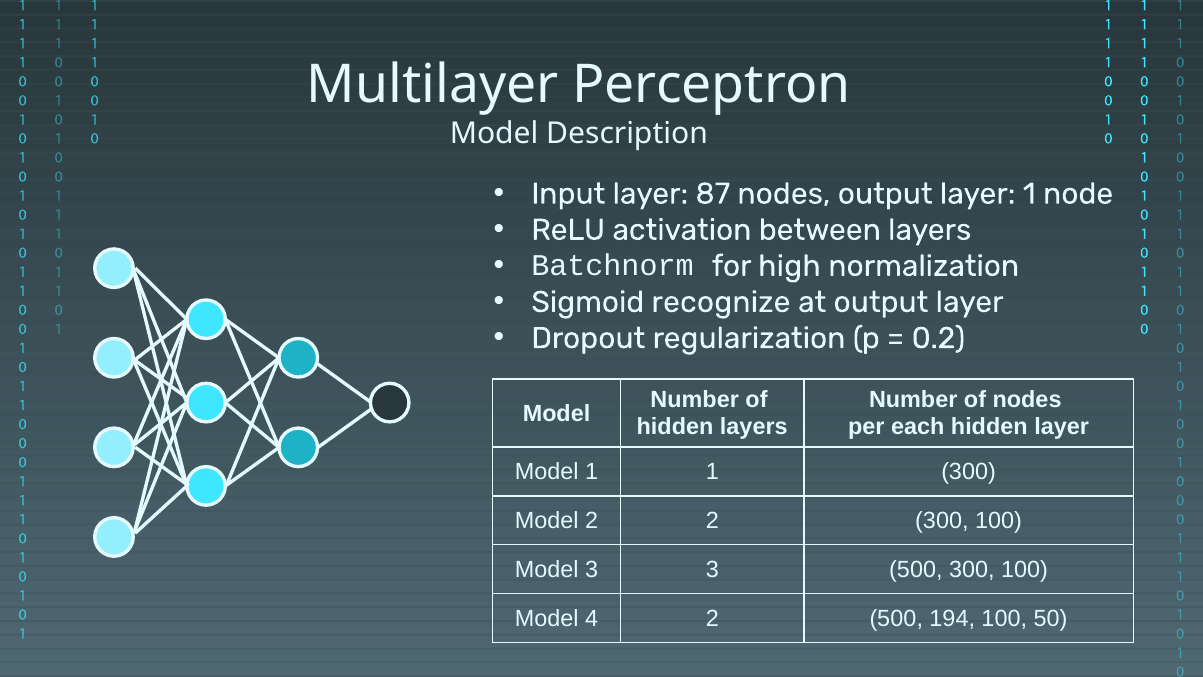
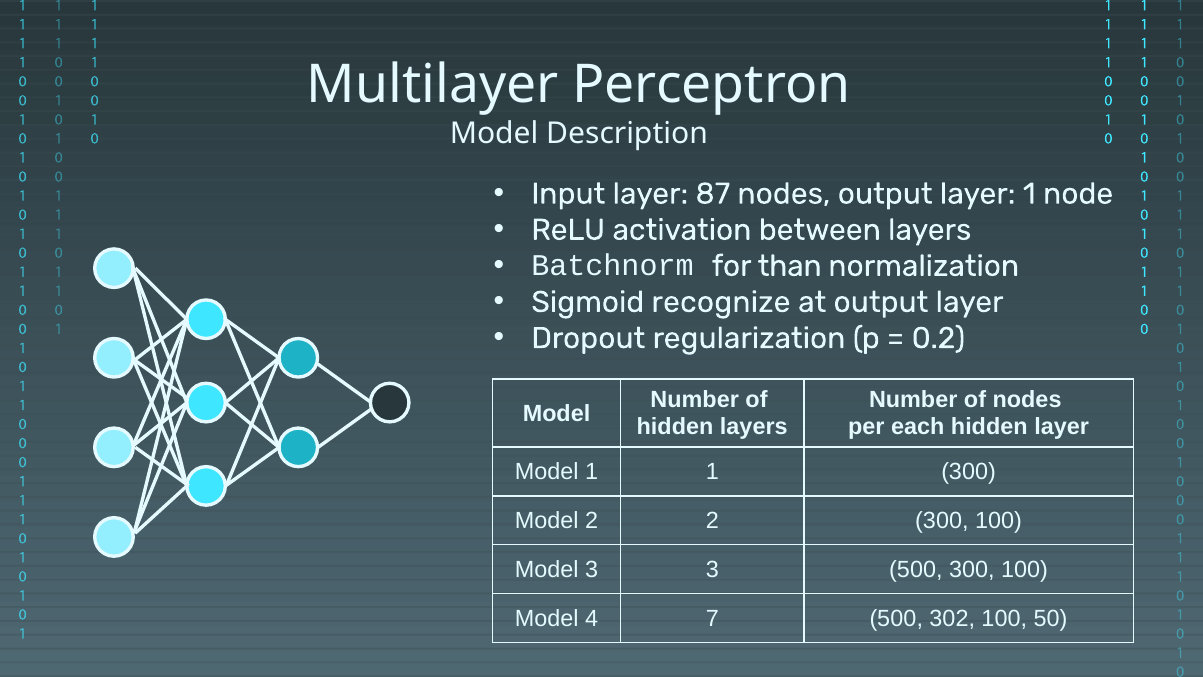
high: high -> than
4 2: 2 -> 7
194: 194 -> 302
